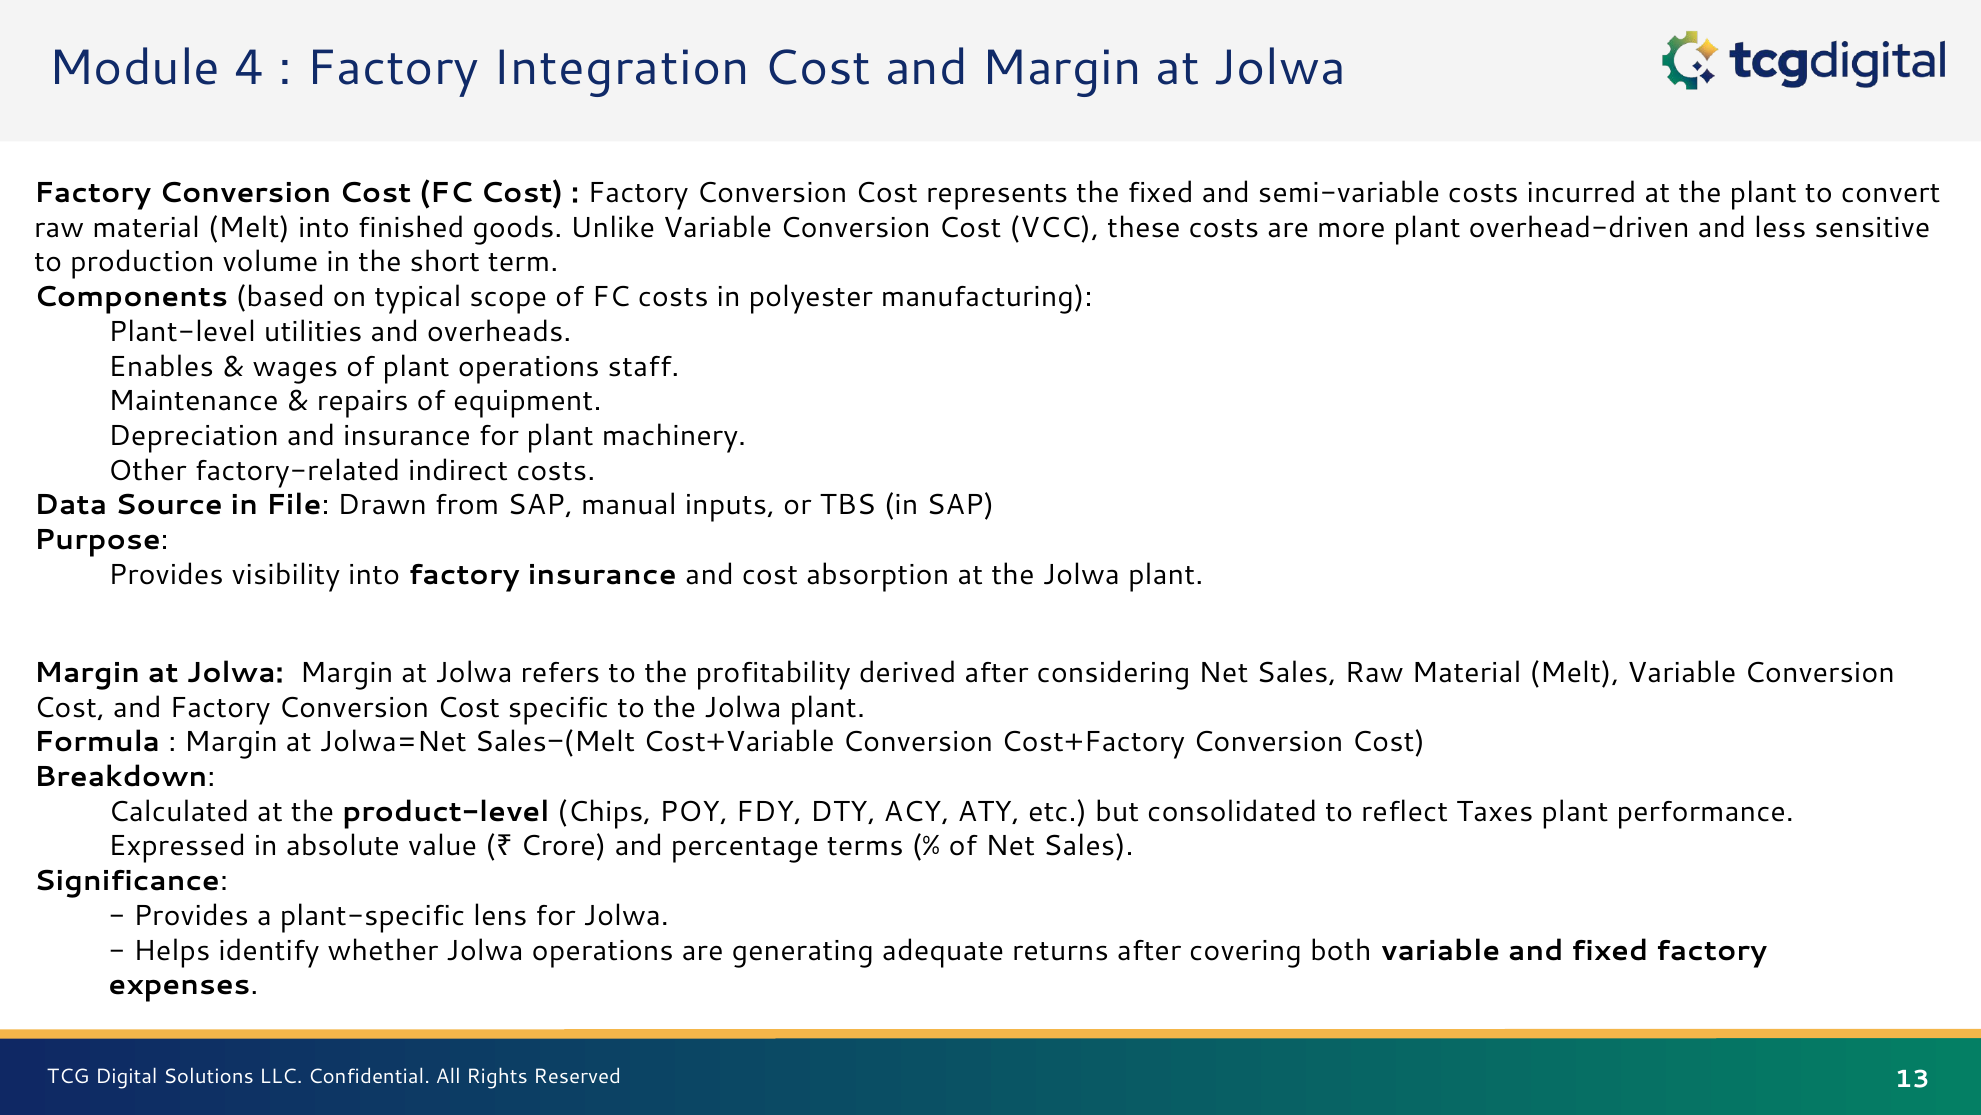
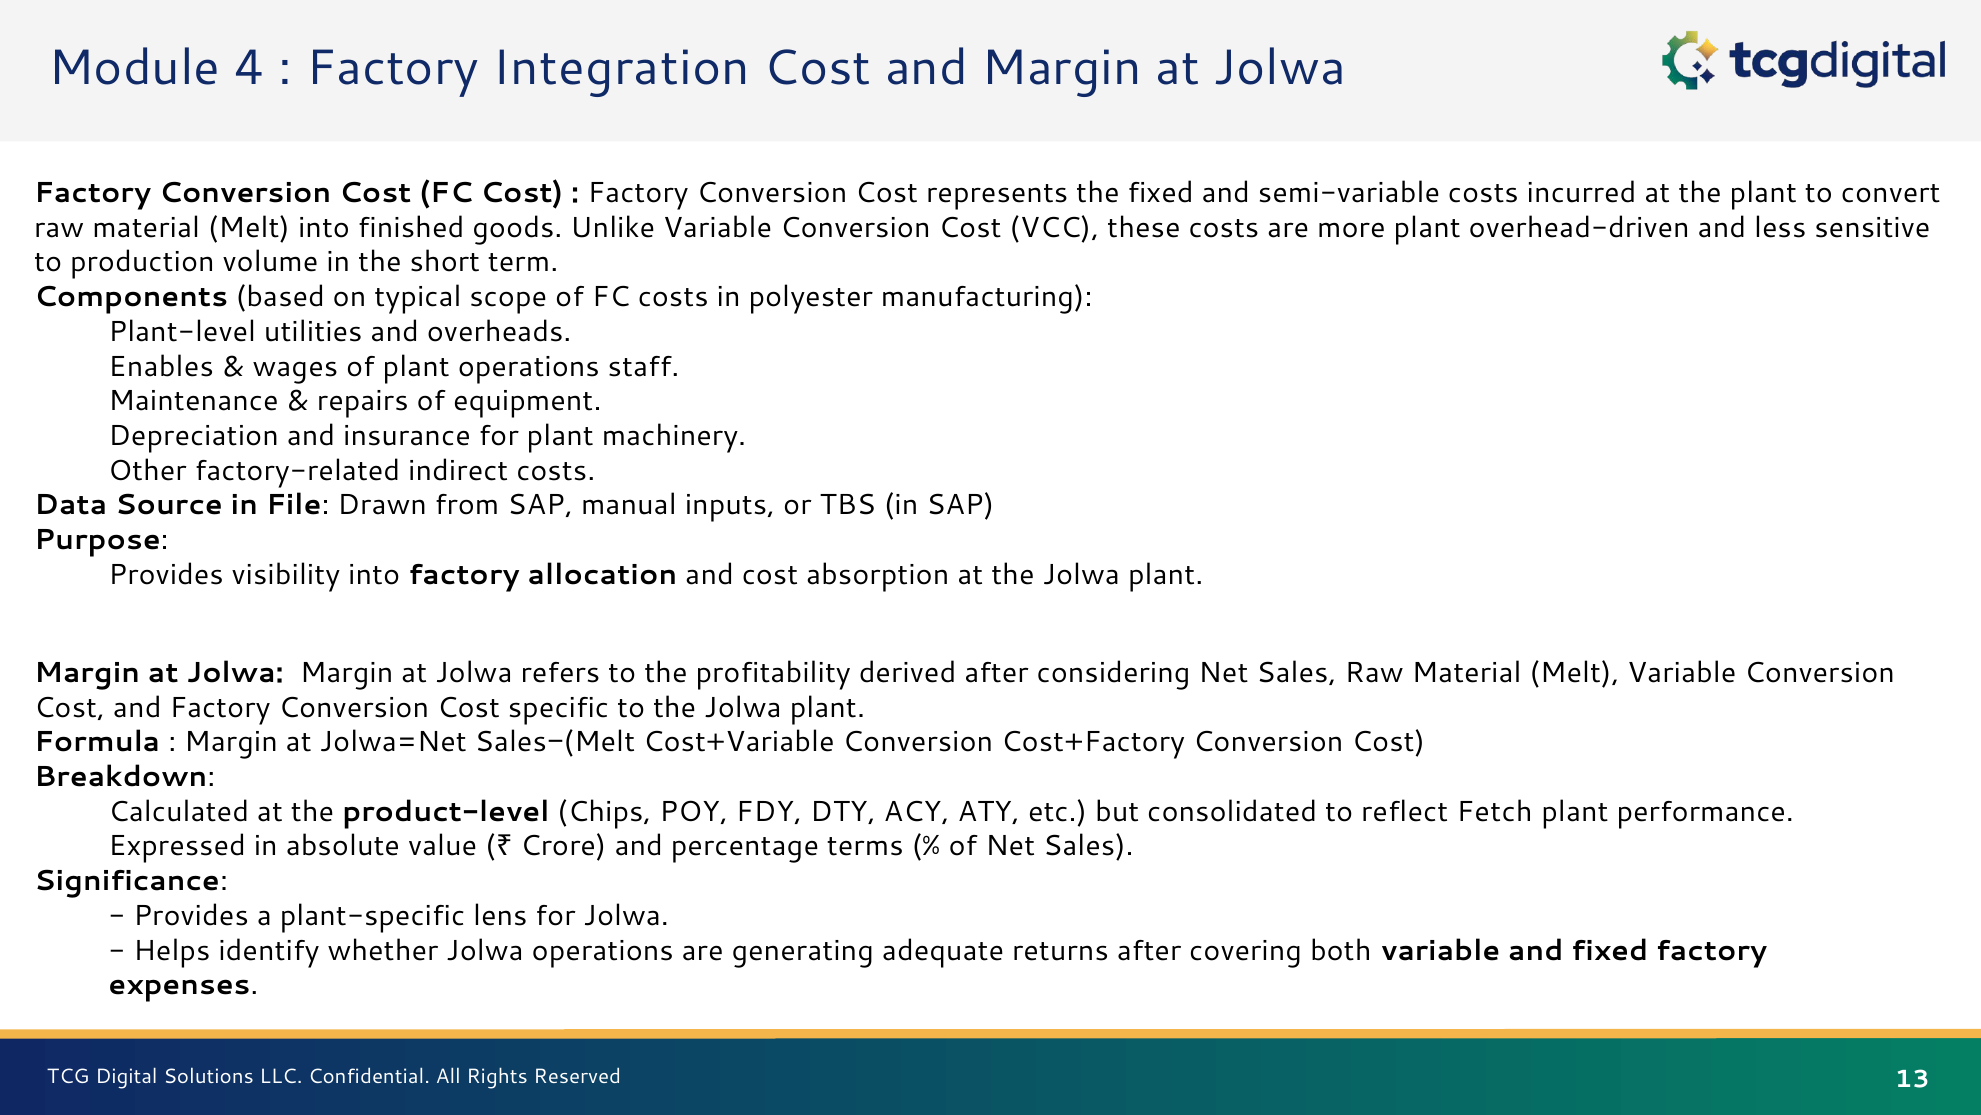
factory insurance: insurance -> allocation
Taxes: Taxes -> Fetch
